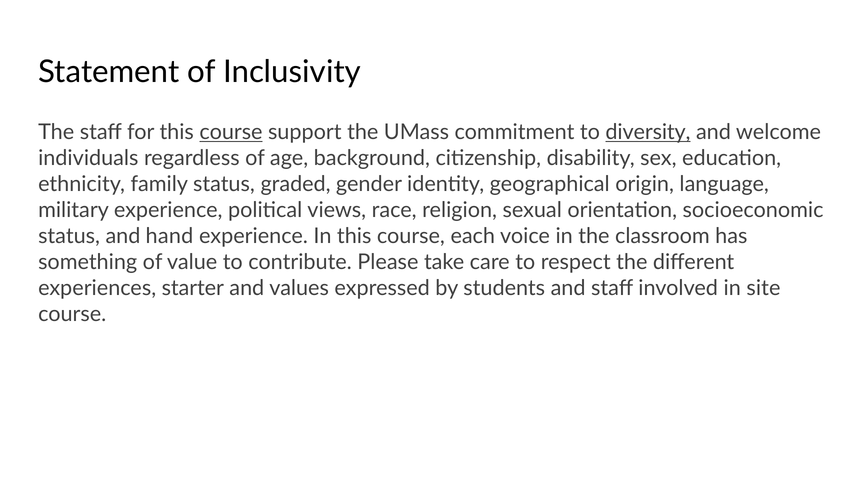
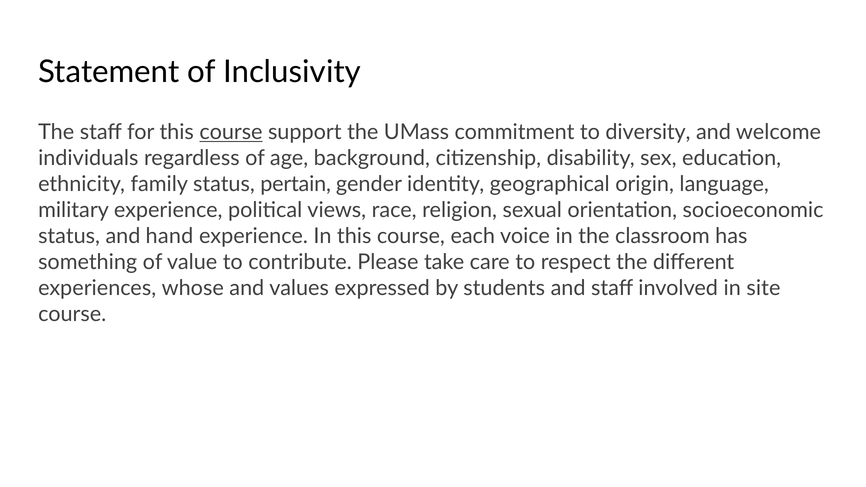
diversity underline: present -> none
graded: graded -> pertain
starter: starter -> whose
